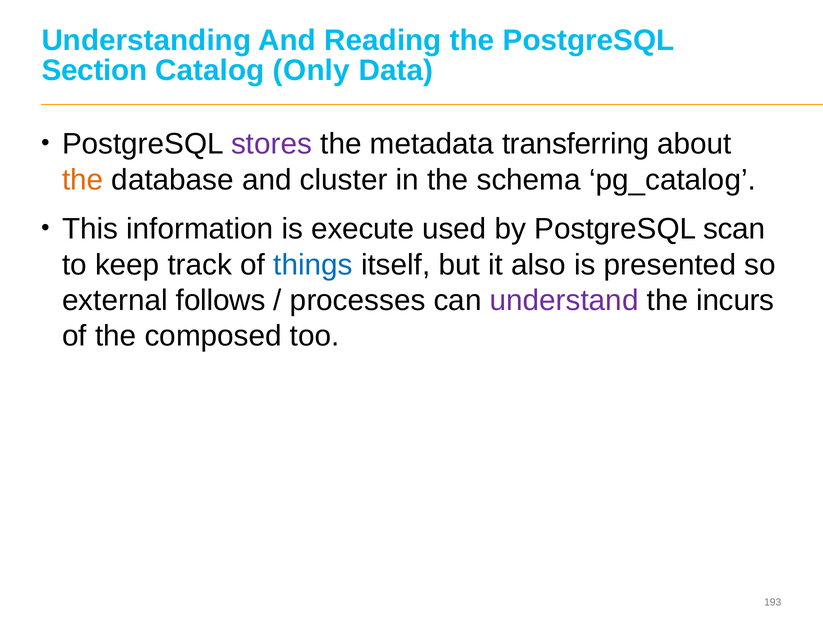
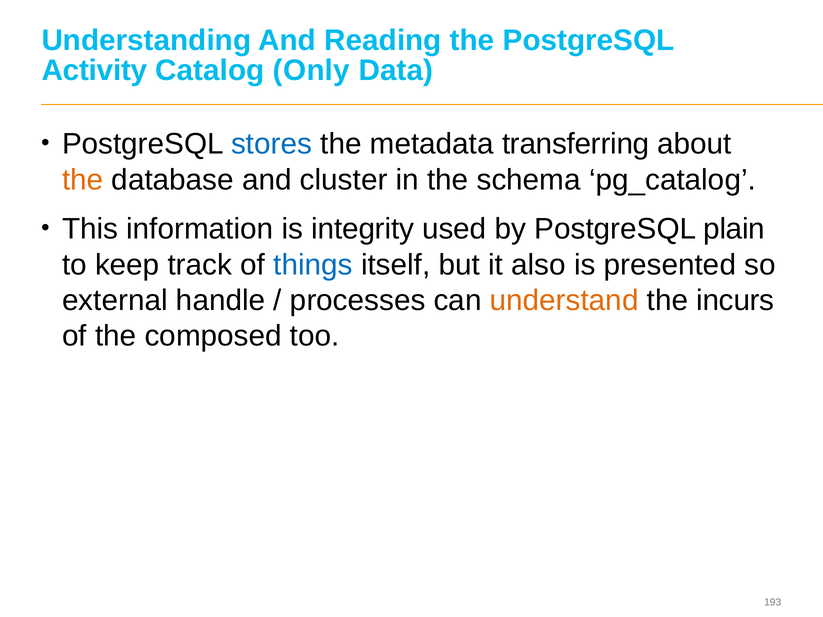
Section: Section -> Activity
stores colour: purple -> blue
execute: execute -> integrity
scan: scan -> plain
follows: follows -> handle
understand colour: purple -> orange
